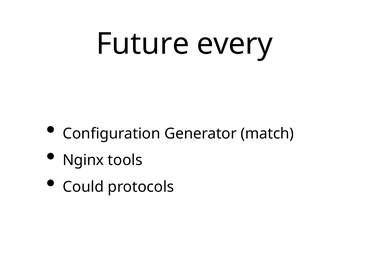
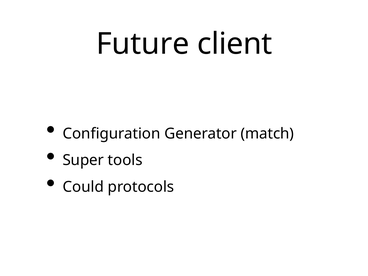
every: every -> client
Nginx: Nginx -> Super
